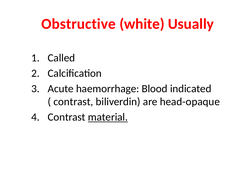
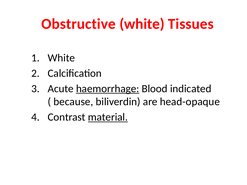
Usually: Usually -> Tissues
Called at (61, 58): Called -> White
haemorrhage underline: none -> present
contrast at (73, 102): contrast -> because
